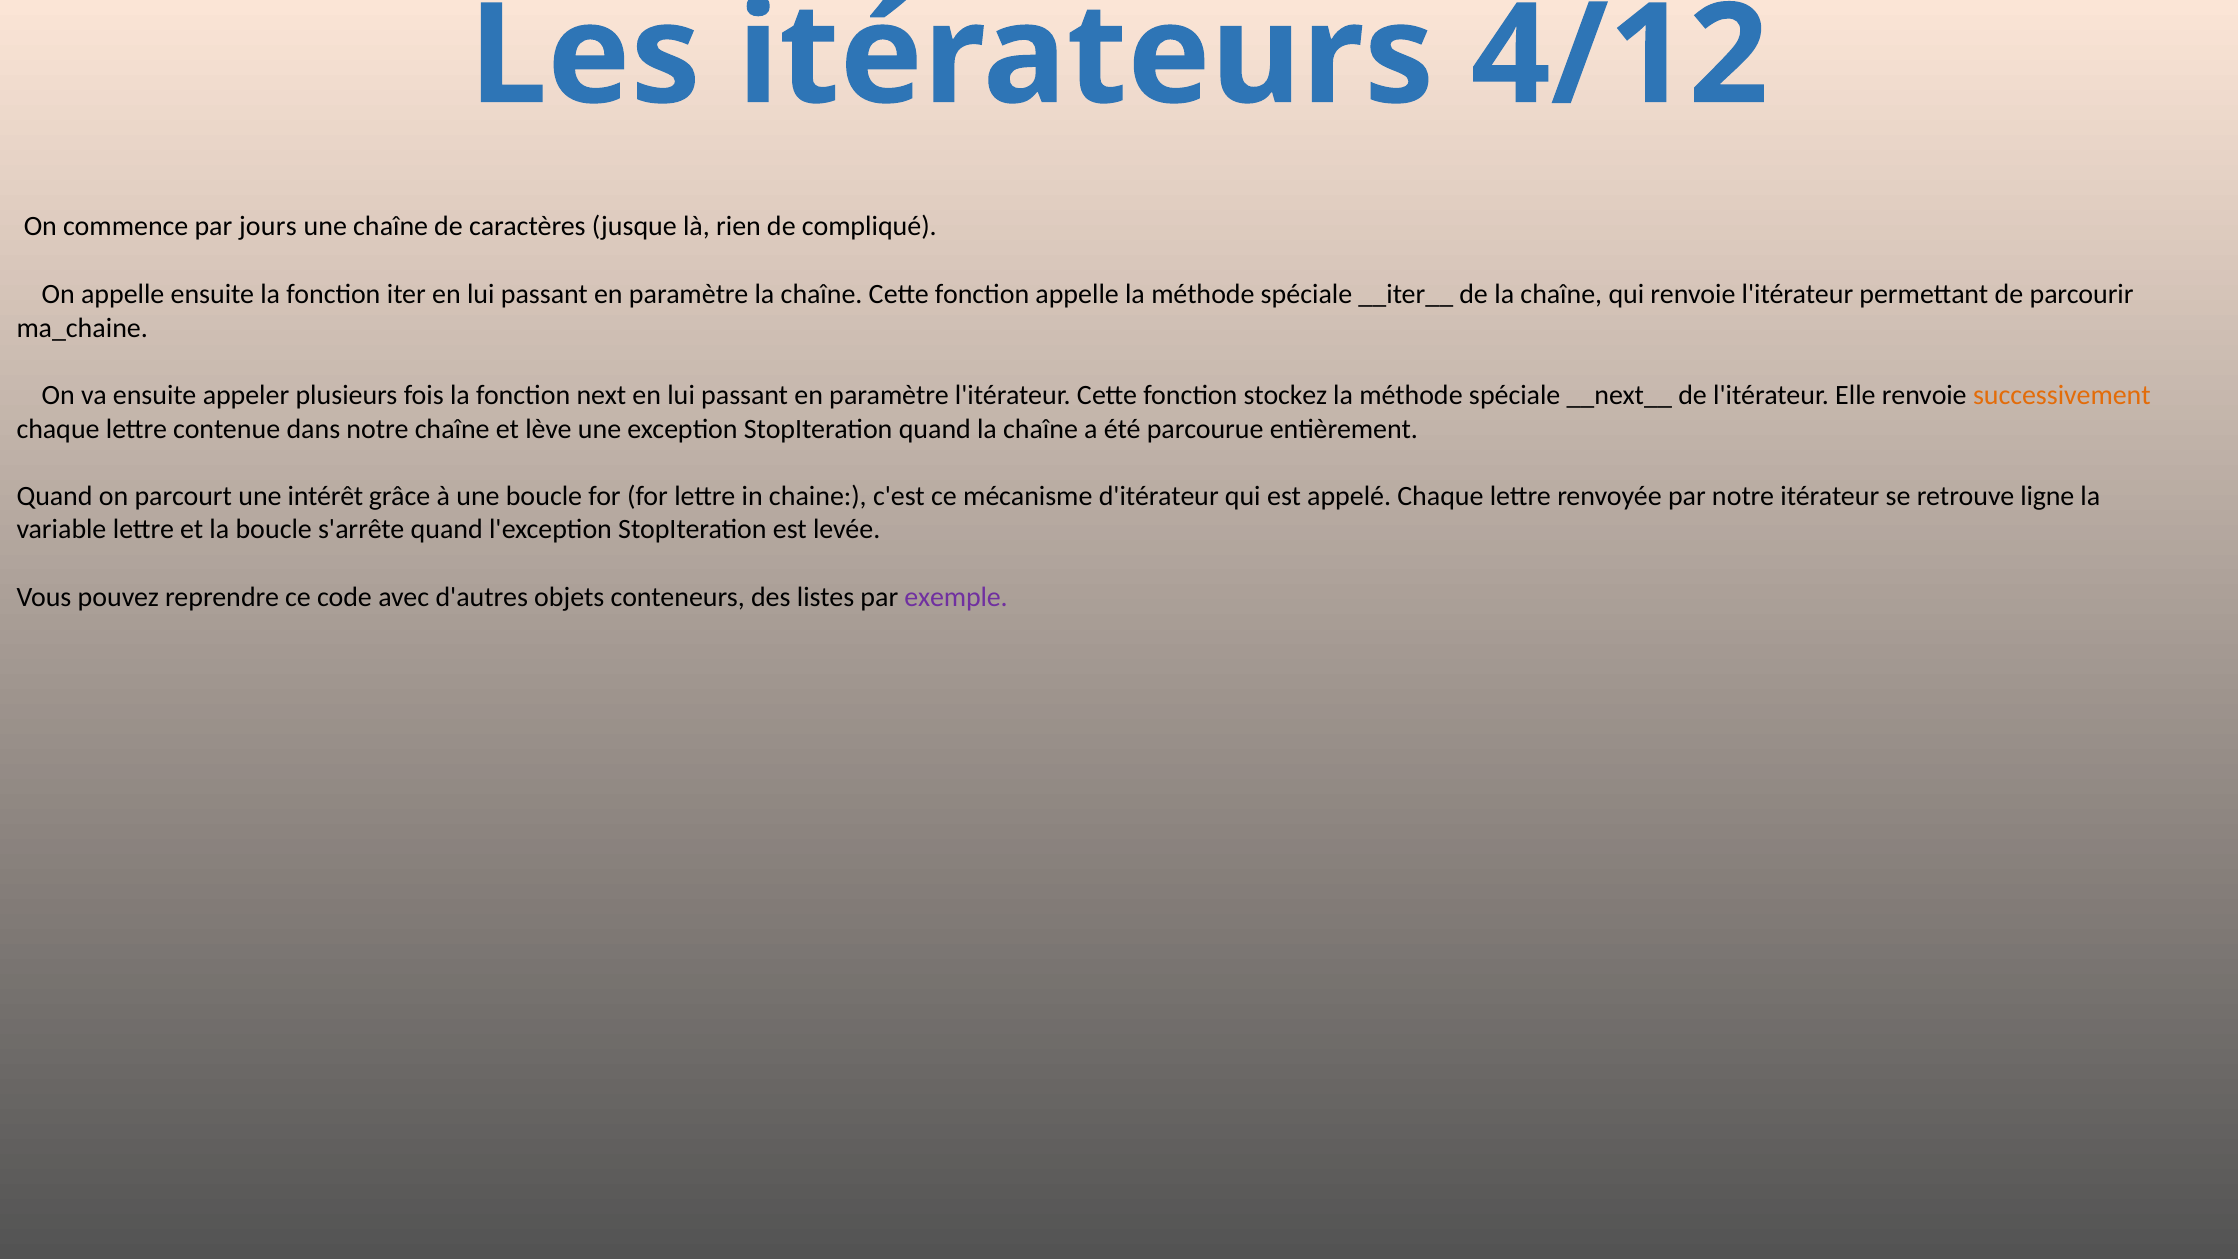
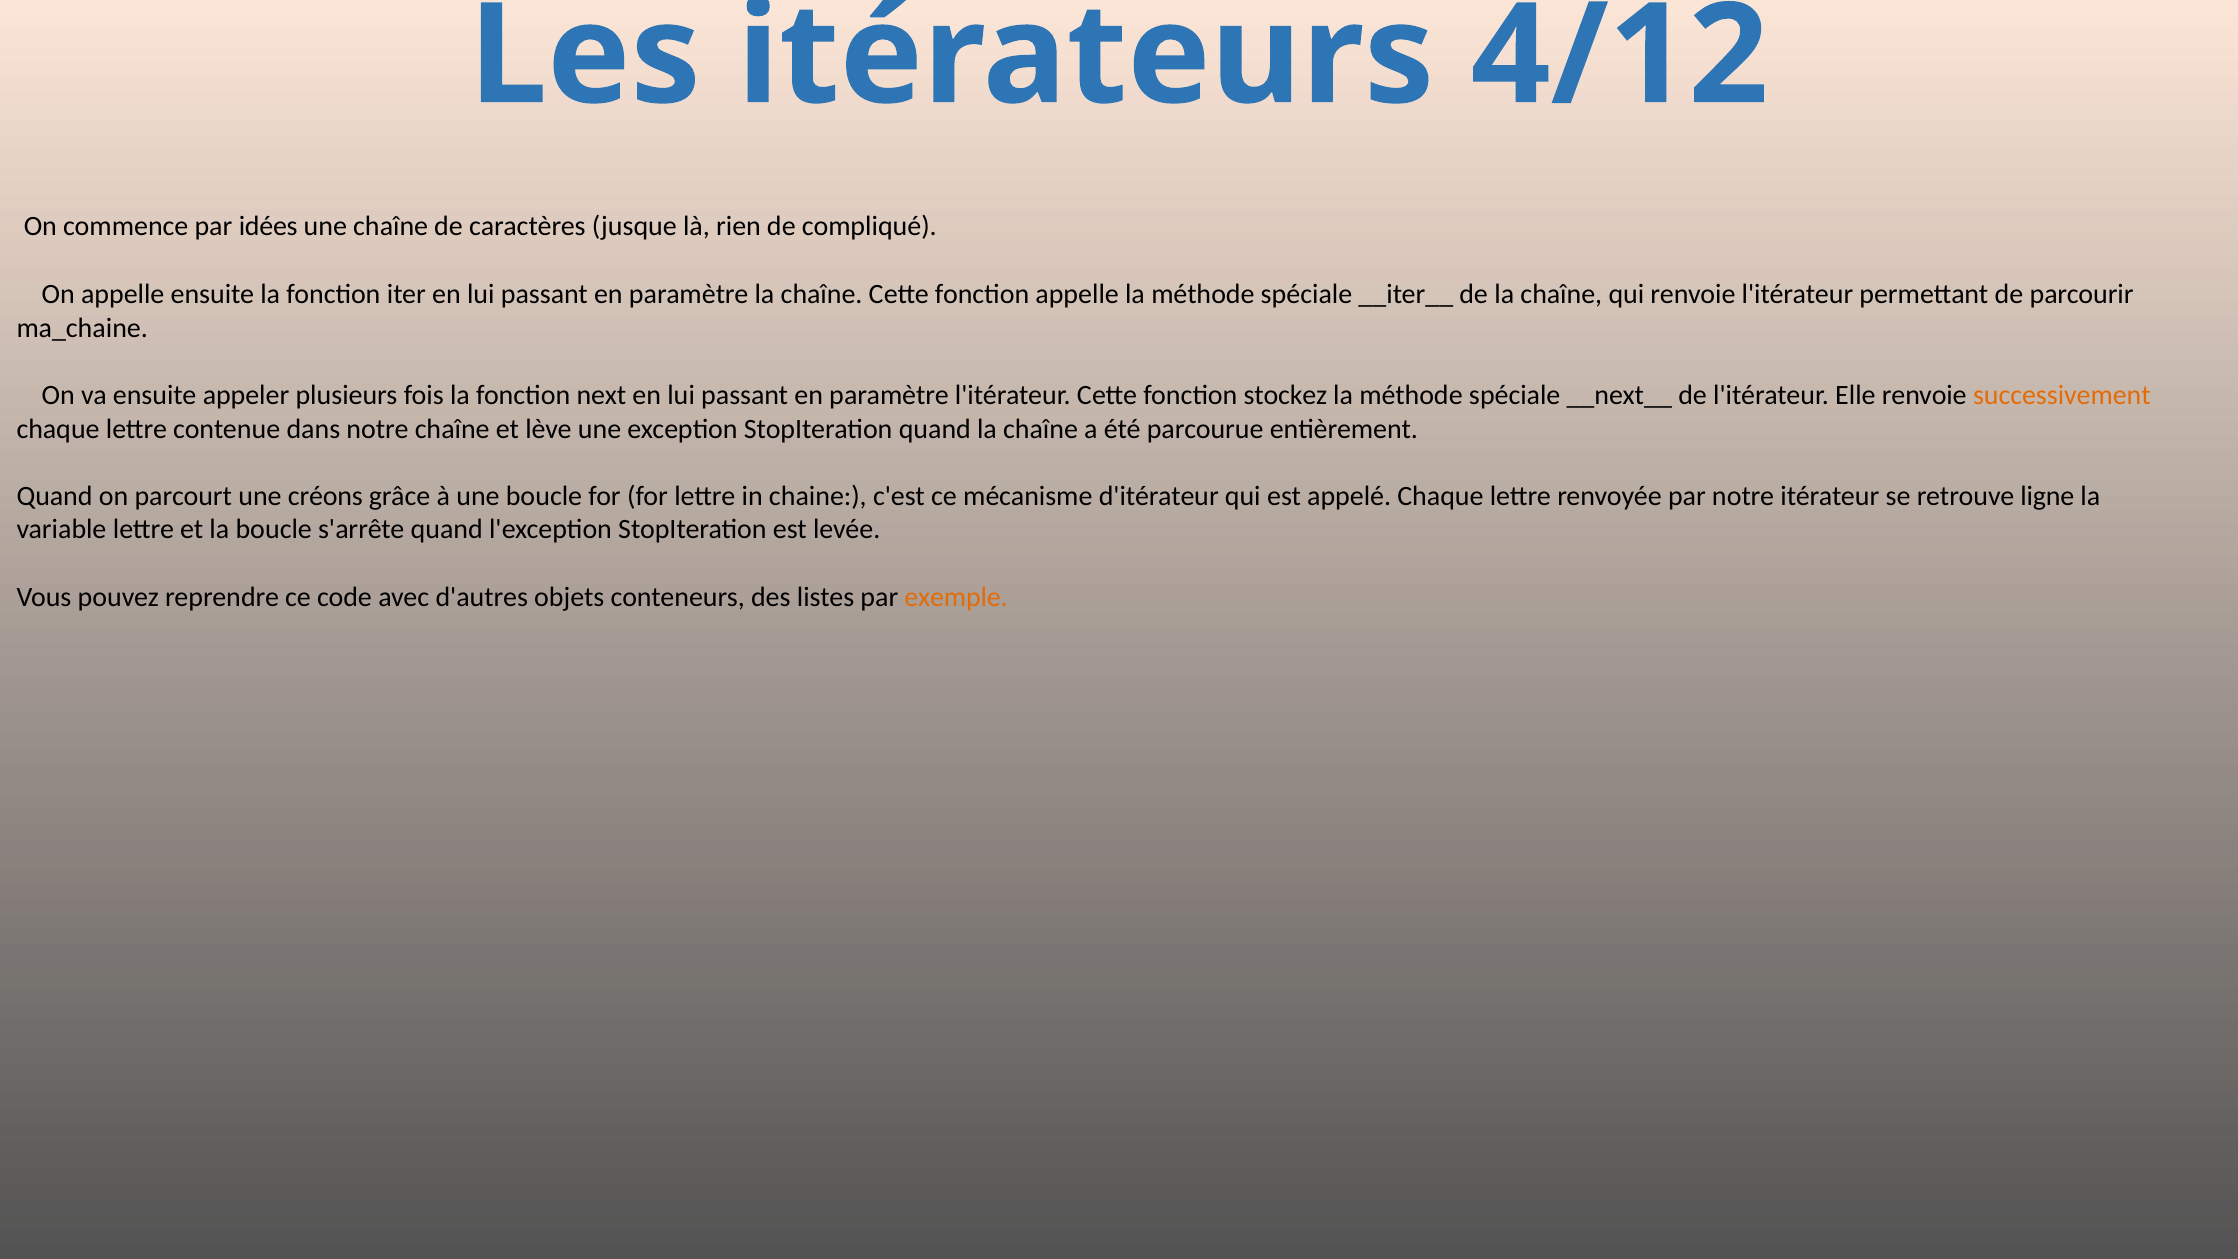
jours: jours -> idées
intérêt: intérêt -> créons
exemple colour: purple -> orange
